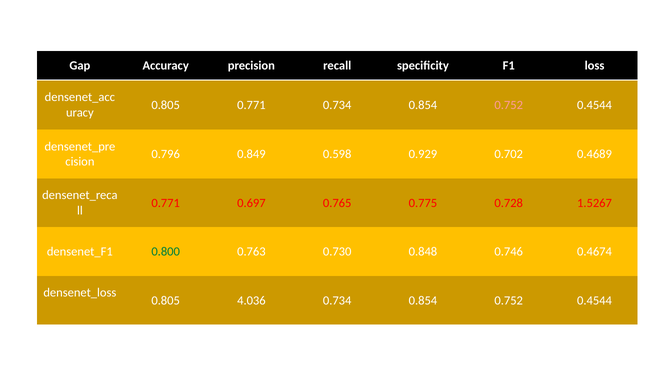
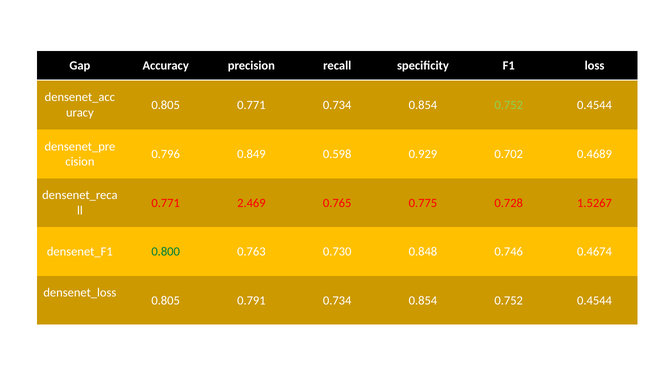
0.752 at (509, 105) colour: pink -> light green
0.697: 0.697 -> 2.469
4.036: 4.036 -> 0.791
